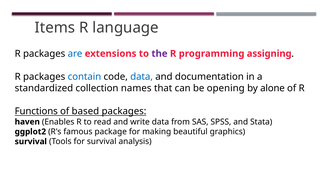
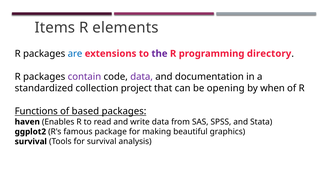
language: language -> elements
assigning: assigning -> directory
contain colour: blue -> purple
data at (142, 76) colour: blue -> purple
names: names -> project
alone: alone -> when
